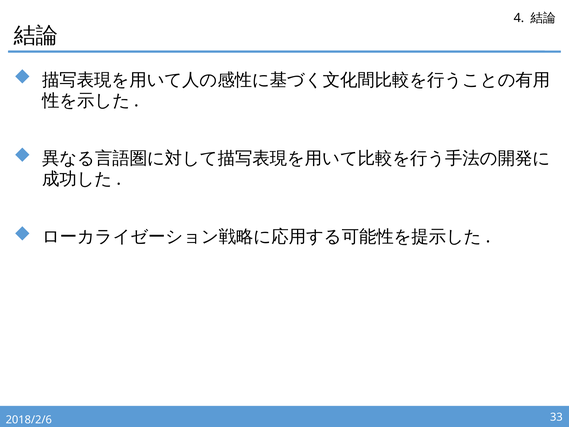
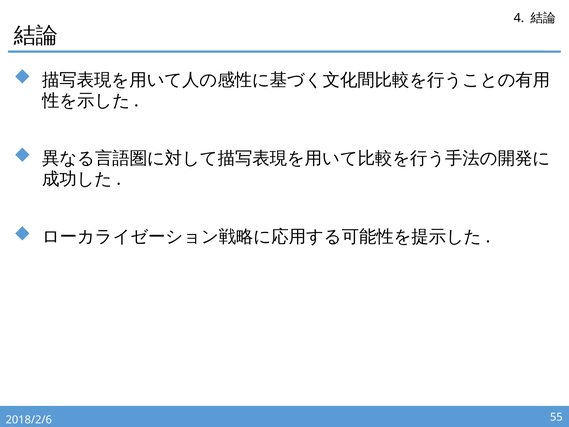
33: 33 -> 55
